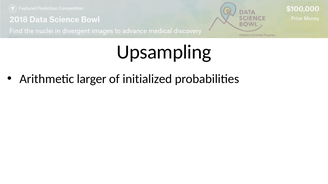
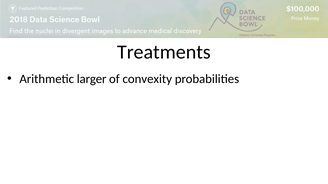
Upsampling: Upsampling -> Treatments
initialized: initialized -> convexity
